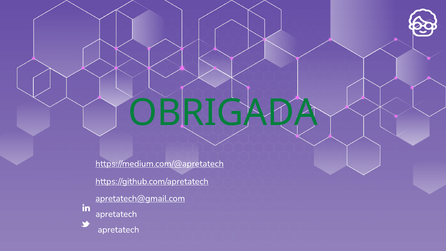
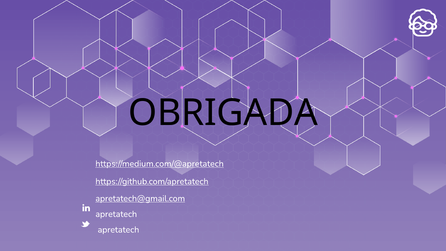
OBRIGADA colour: green -> black
